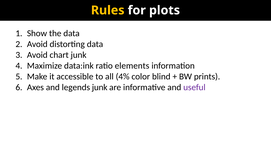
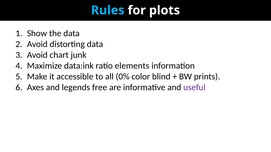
Rules colour: yellow -> light blue
4%: 4% -> 0%
legends junk: junk -> free
